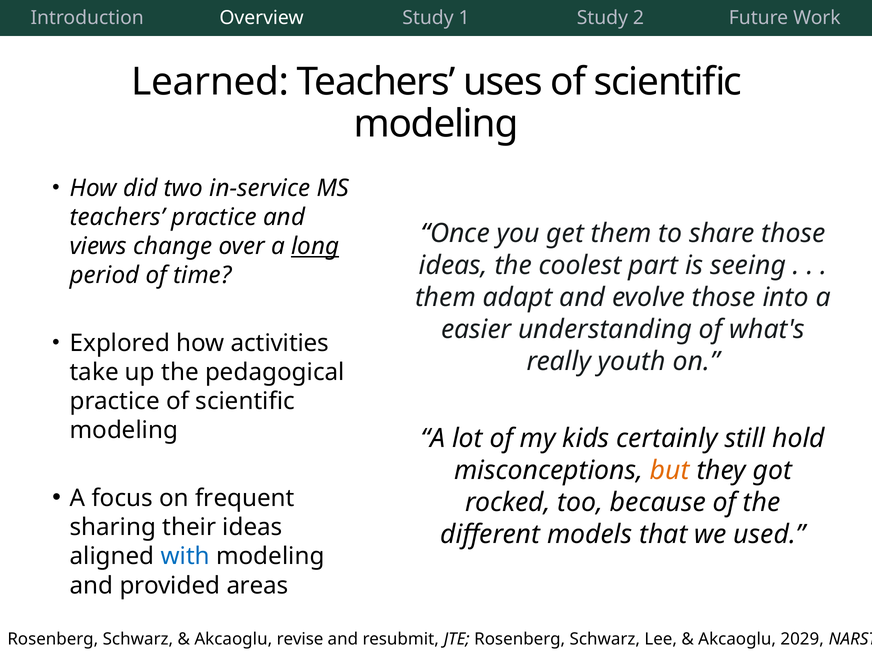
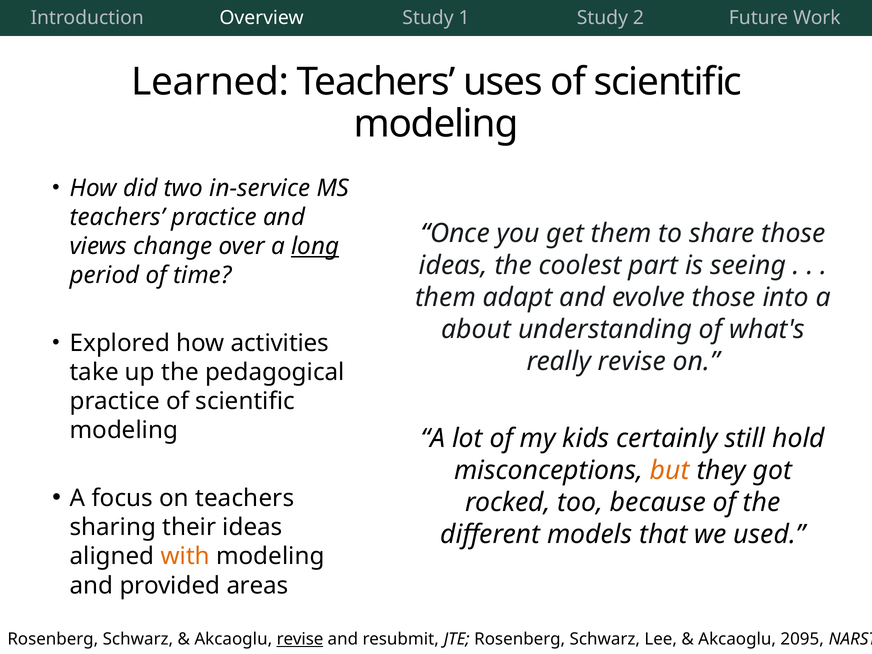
easier: easier -> about
really youth: youth -> revise
on frequent: frequent -> teachers
with colour: blue -> orange
revise at (300, 639) underline: none -> present
2029: 2029 -> 2095
